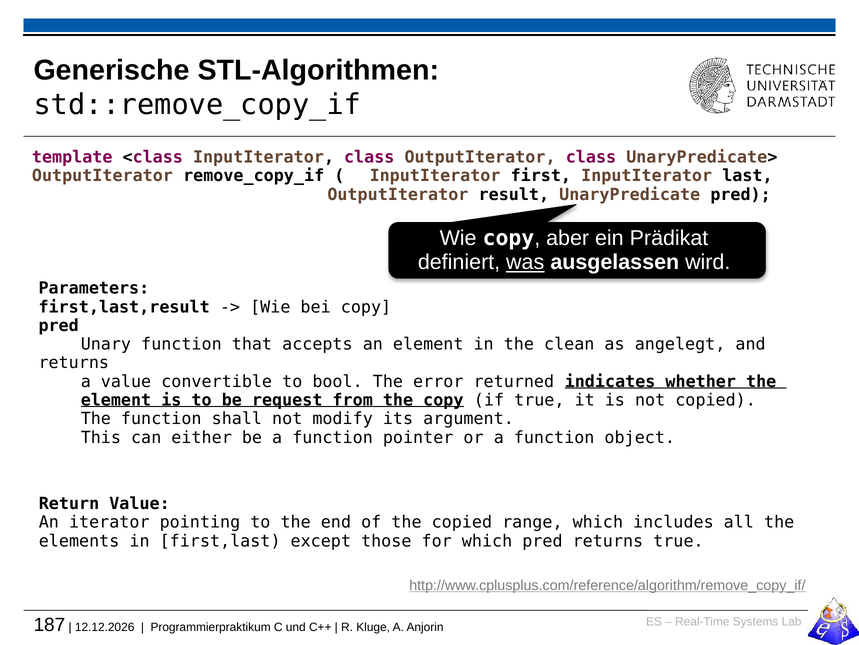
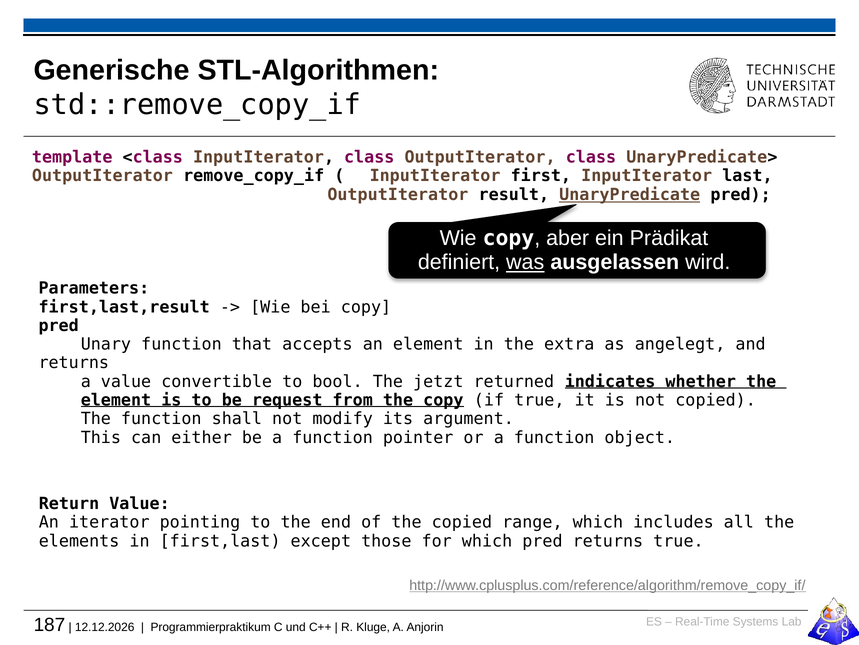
UnaryPredicate underline: none -> present
clean: clean -> extra
error: error -> jetzt
